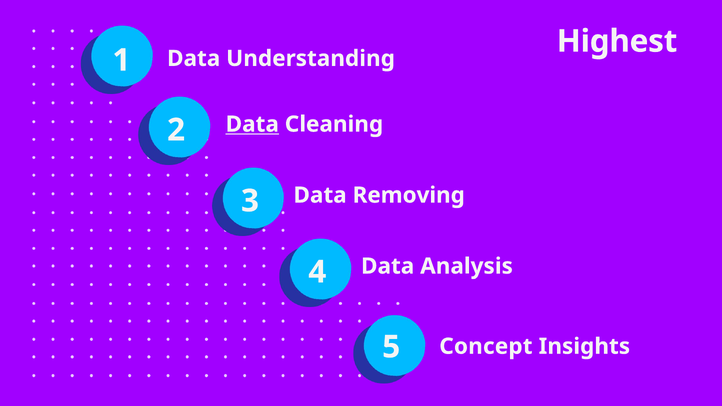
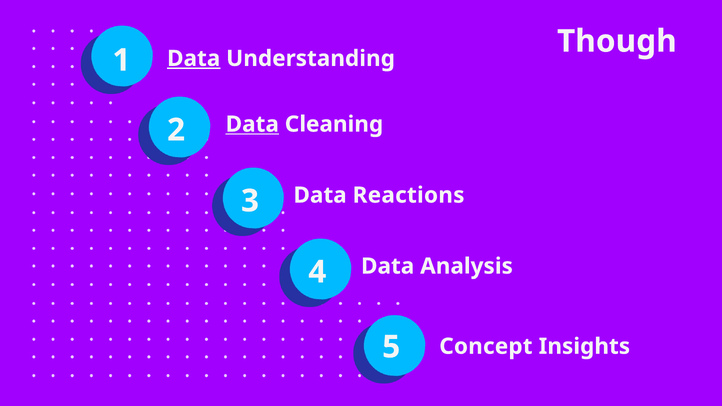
Highest: Highest -> Though
Data at (194, 59) underline: none -> present
Removing: Removing -> Reactions
